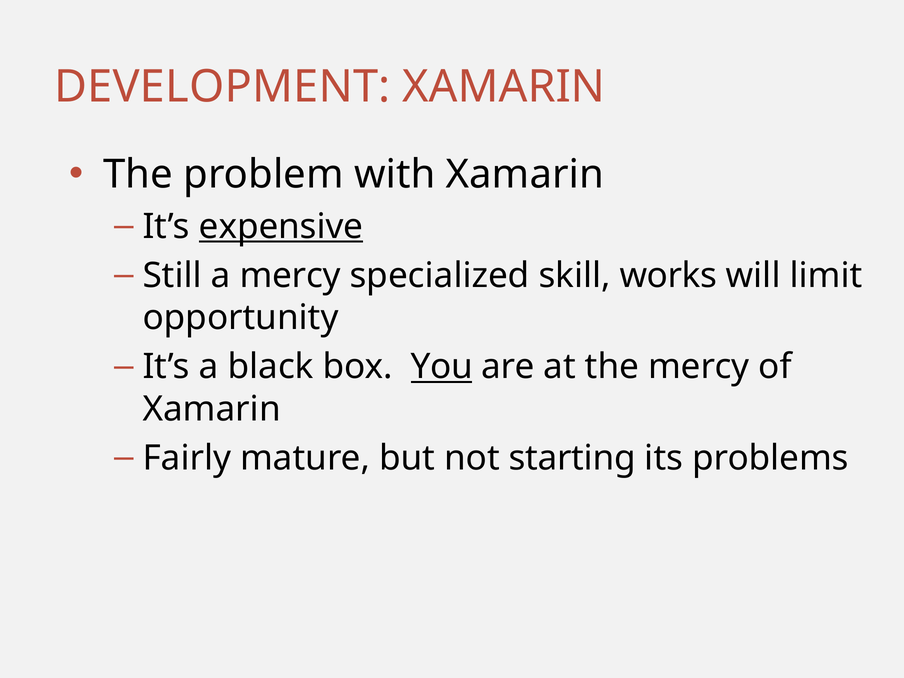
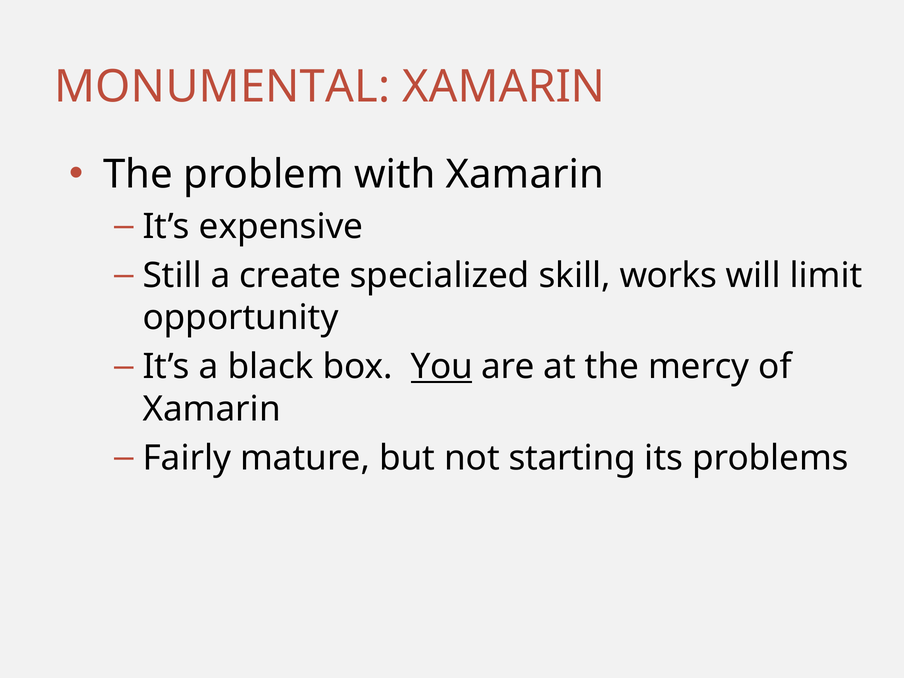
DEVELOPMENT: DEVELOPMENT -> MONUMENTAL
expensive underline: present -> none
a mercy: mercy -> create
